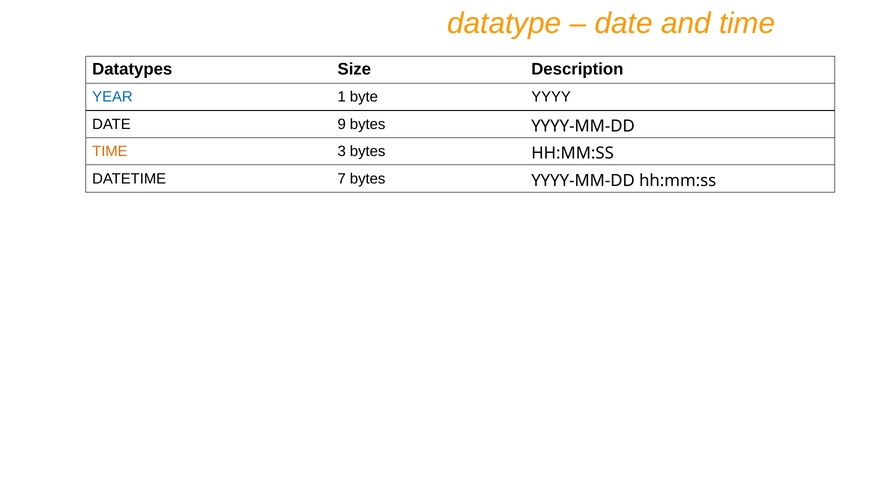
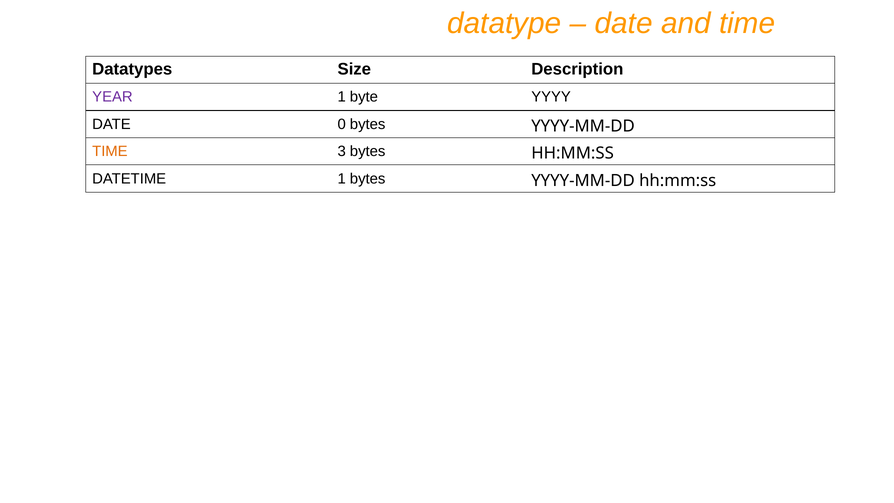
YEAR colour: blue -> purple
9: 9 -> 0
DATETIME 7: 7 -> 1
